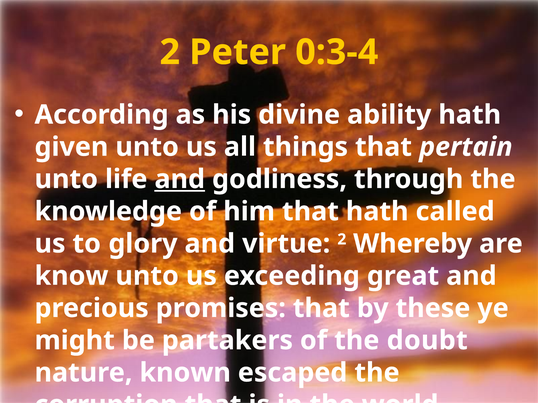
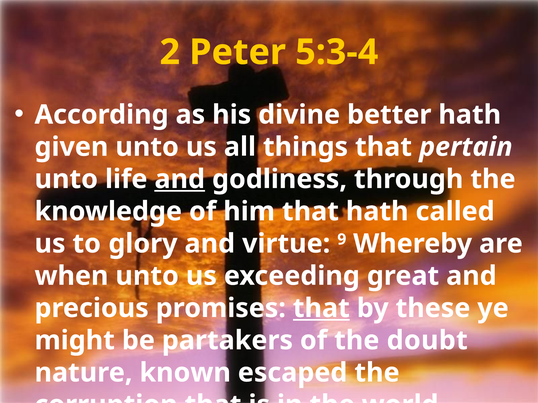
0:3-4: 0:3-4 -> 5:3-4
ability: ability -> better
virtue 2: 2 -> 9
know: know -> when
that at (321, 309) underline: none -> present
